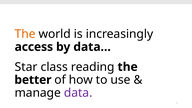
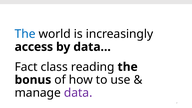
The at (25, 34) colour: orange -> blue
Star: Star -> Fact
better: better -> bonus
